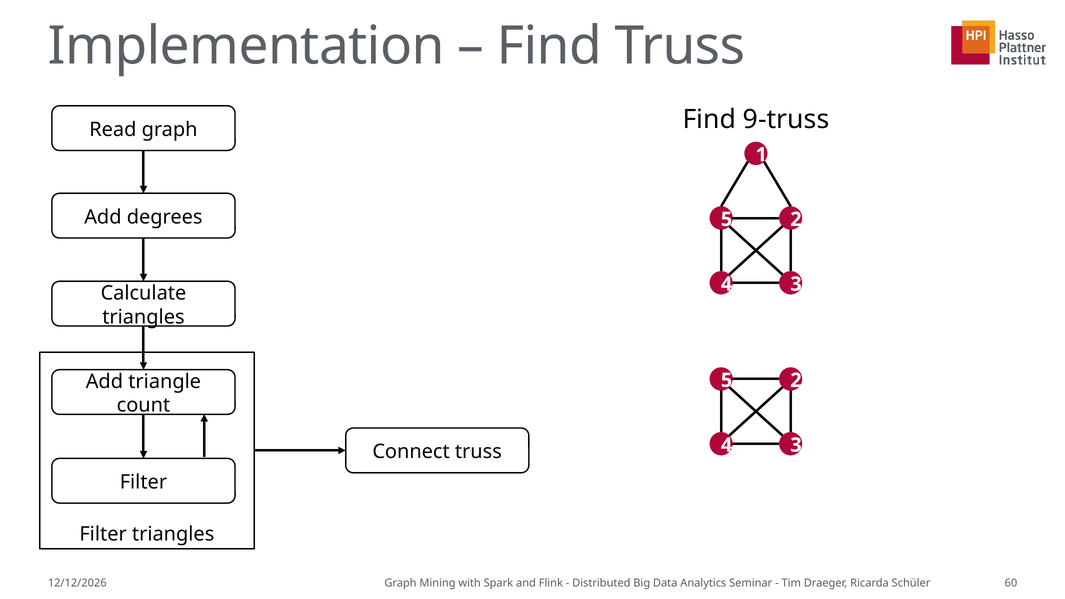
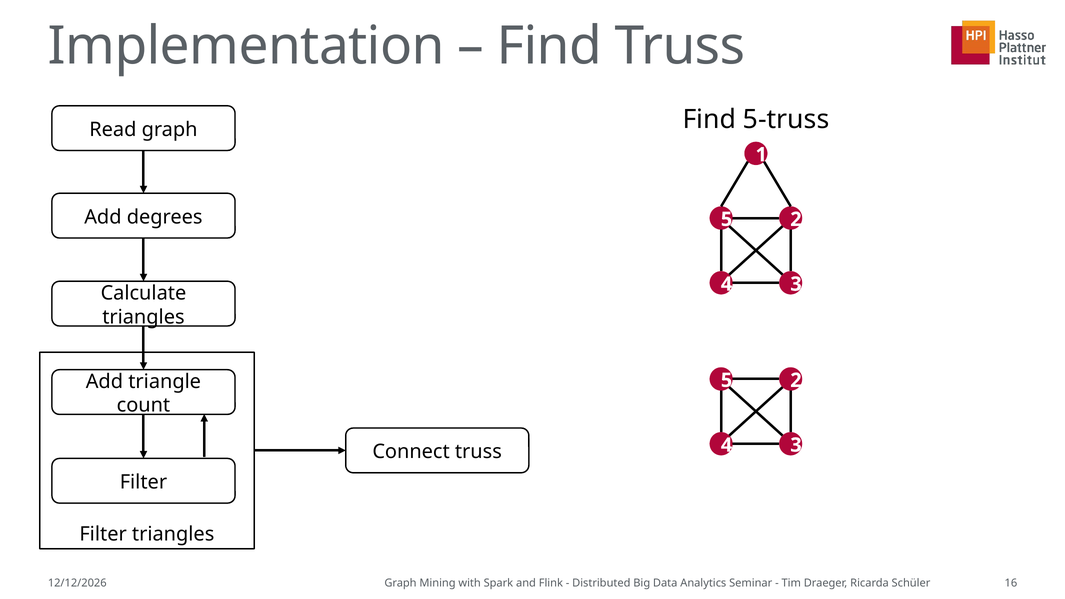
9-truss: 9-truss -> 5-truss
60: 60 -> 16
